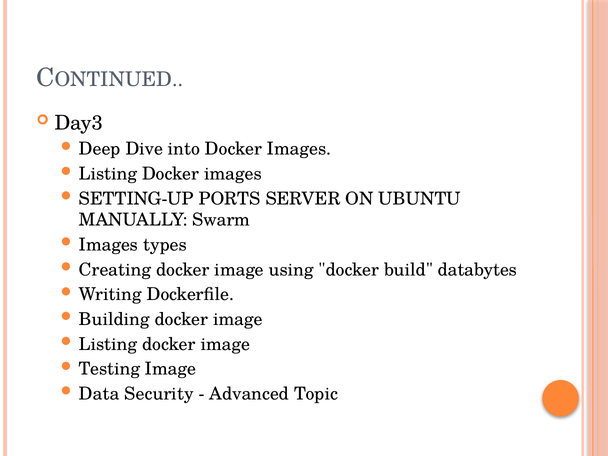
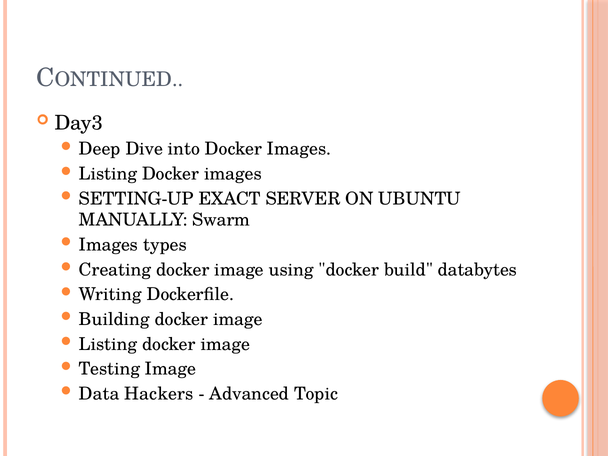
PORTS: PORTS -> EXACT
Security: Security -> Hackers
